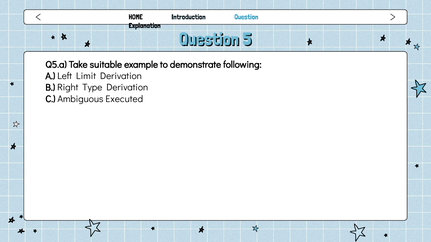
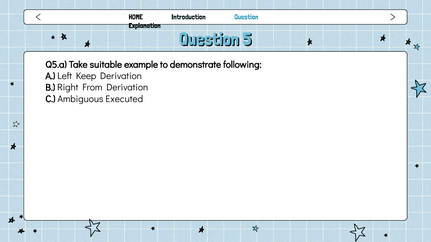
Limit: Limit -> Keep
Type: Type -> From
